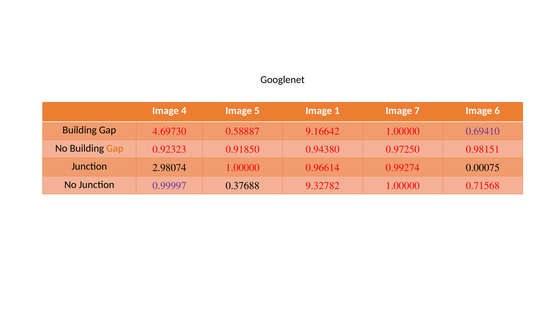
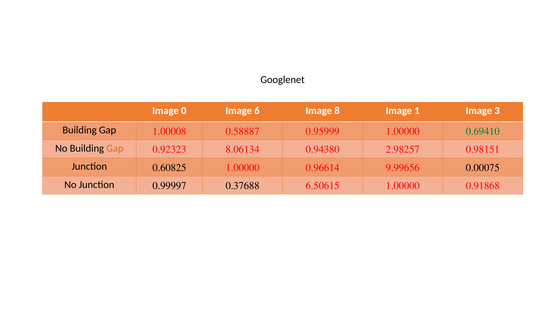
4: 4 -> 0
5: 5 -> 6
1: 1 -> 8
7: 7 -> 1
6: 6 -> 3
4.69730: 4.69730 -> 1.00008
9.16642: 9.16642 -> 0.95999
0.69410 colour: purple -> green
0.91850: 0.91850 -> 8.06134
0.97250: 0.97250 -> 2.98257
2.98074: 2.98074 -> 0.60825
0.99274: 0.99274 -> 9.99656
0.99997 colour: purple -> black
9.32782: 9.32782 -> 6.50615
0.71568: 0.71568 -> 0.91868
